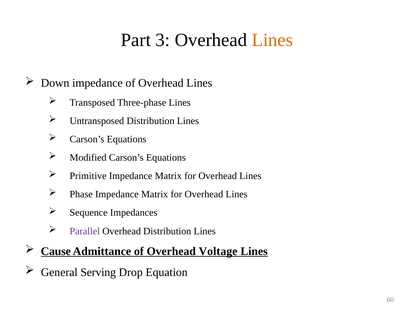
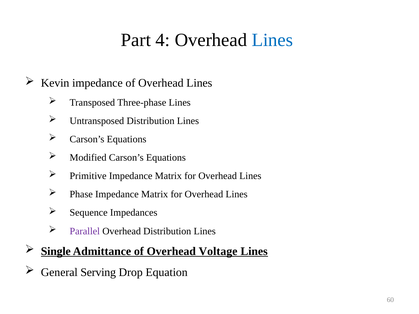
3: 3 -> 4
Lines at (272, 40) colour: orange -> blue
Down: Down -> Kevin
Cause: Cause -> Single
